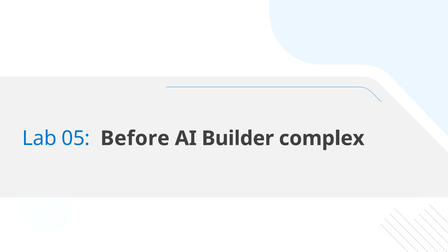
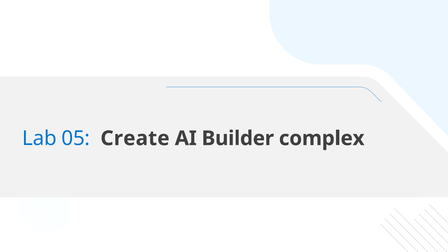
Before: Before -> Create
